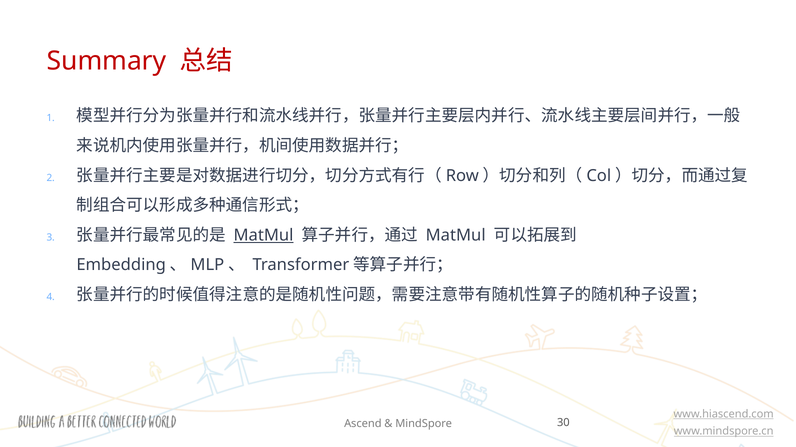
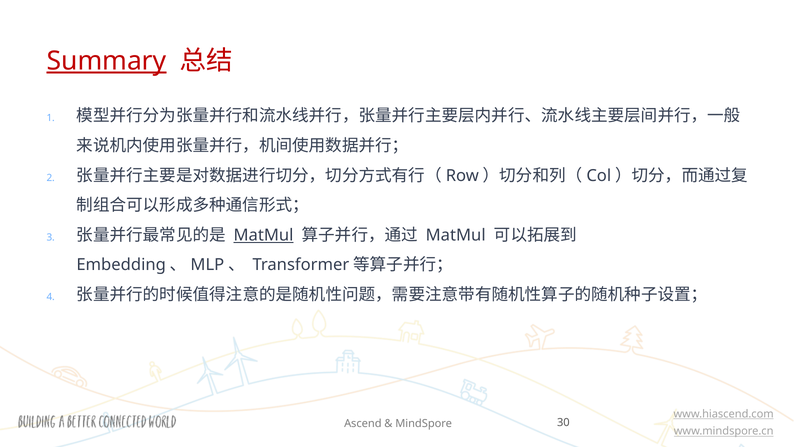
Summary underline: none -> present
